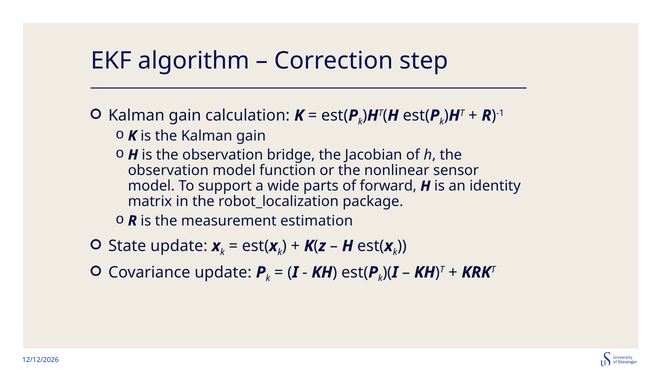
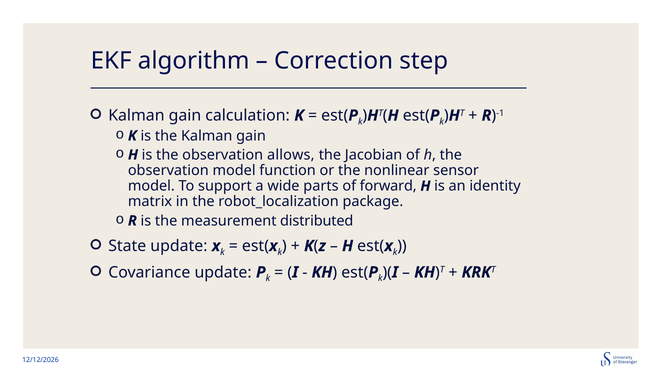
bridge: bridge -> allows
estimation: estimation -> distributed
